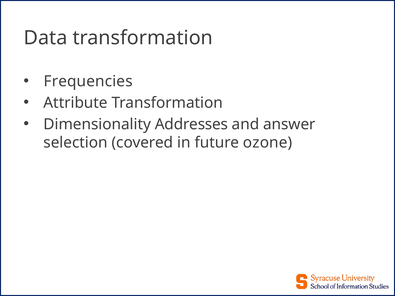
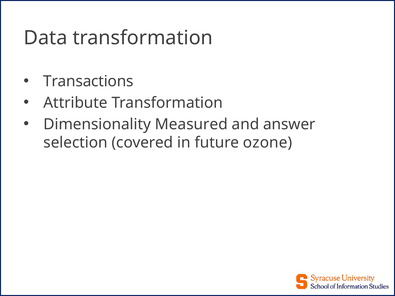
Frequencies: Frequencies -> Transactions
Addresses: Addresses -> Measured
